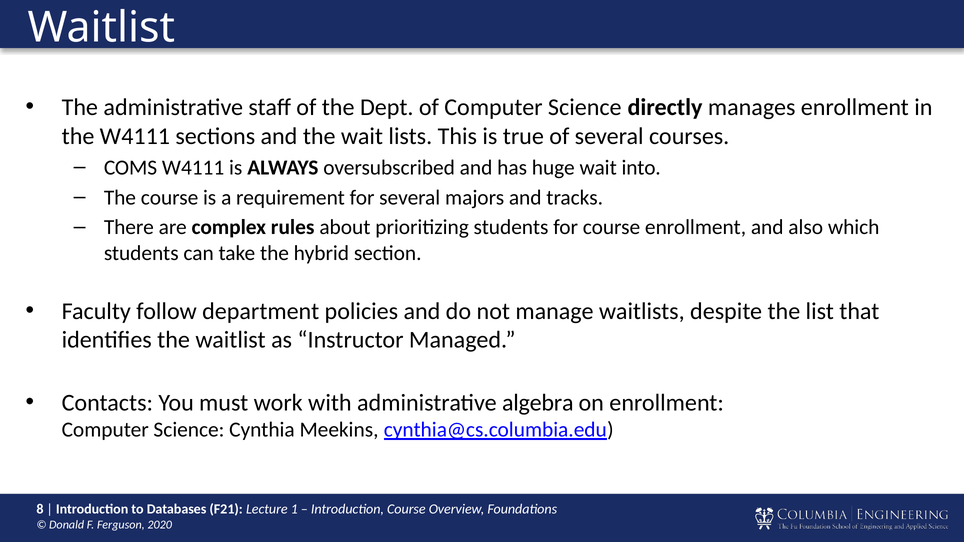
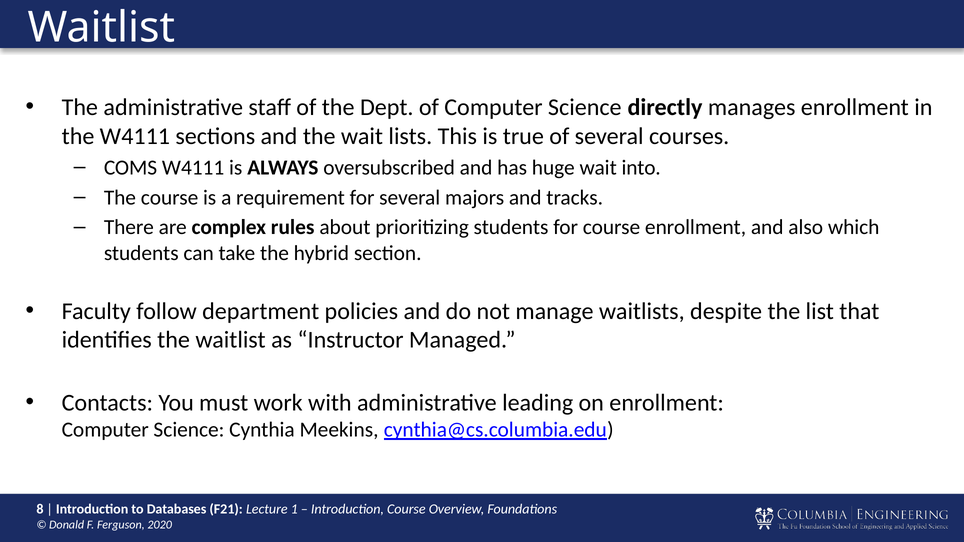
algebra: algebra -> leading
